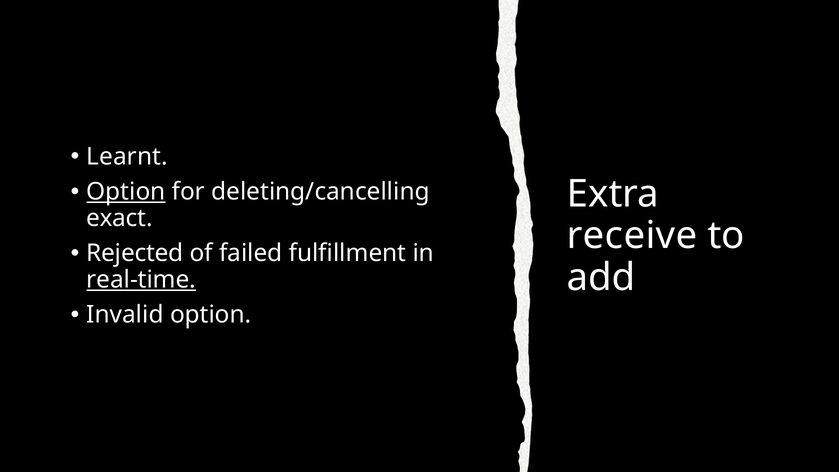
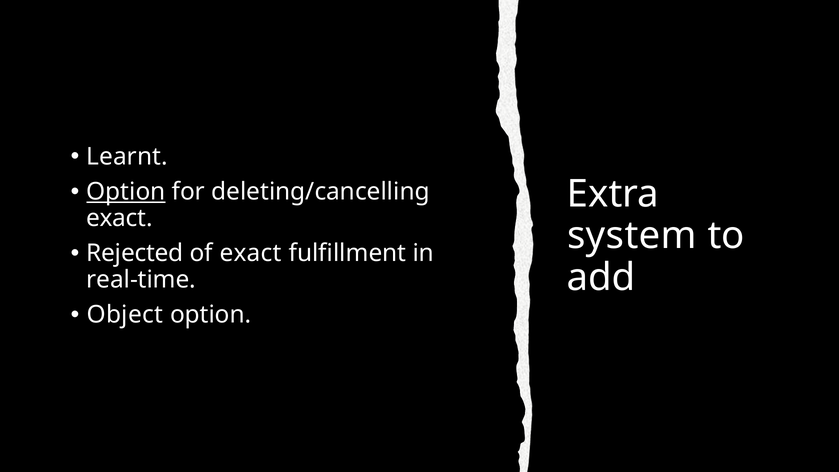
receive: receive -> system
of failed: failed -> exact
real-time underline: present -> none
Invalid: Invalid -> Object
